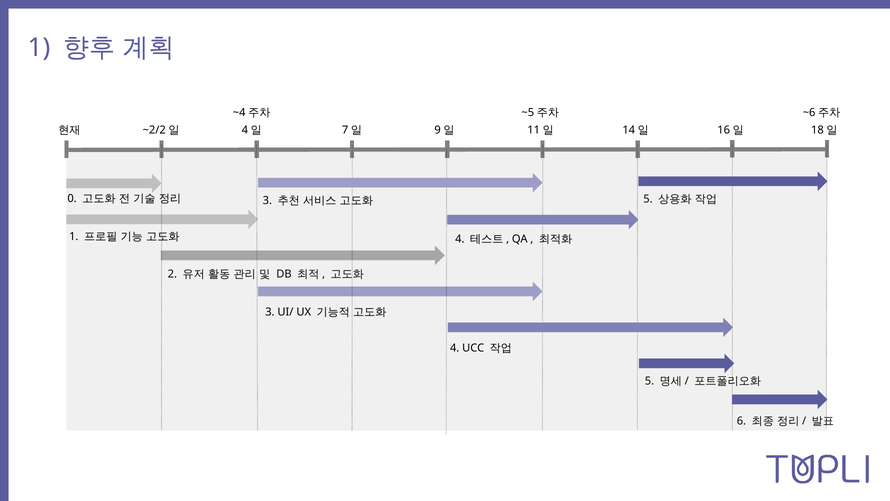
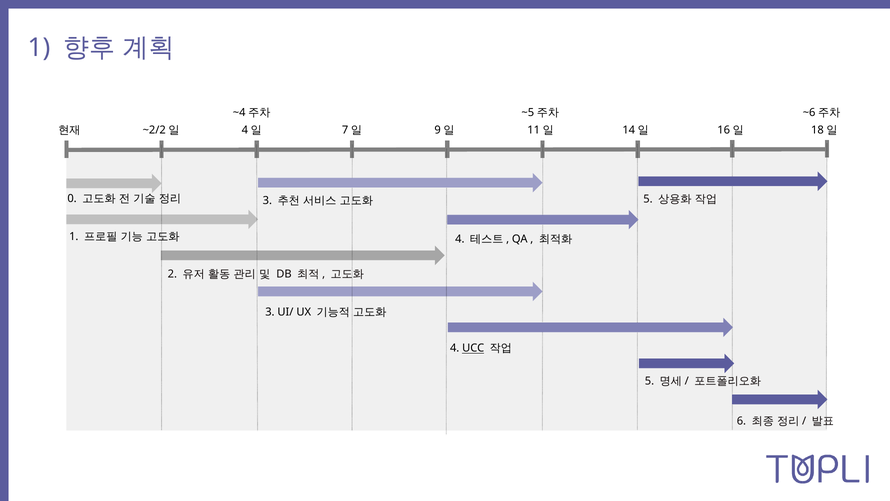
UCC underline: none -> present
